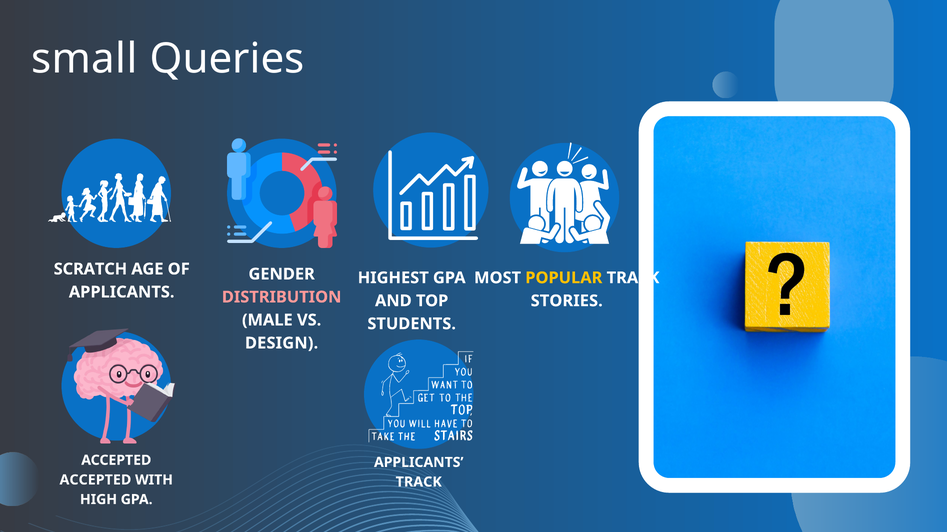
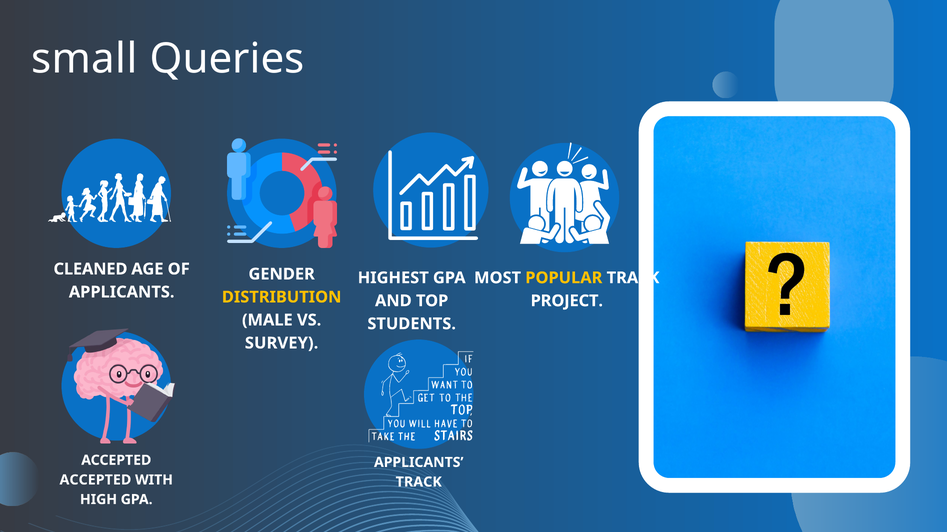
SCRATCH: SCRATCH -> CLEANED
DISTRIBUTION colour: pink -> yellow
STORIES: STORIES -> PROJECT
DESIGN: DESIGN -> SURVEY
